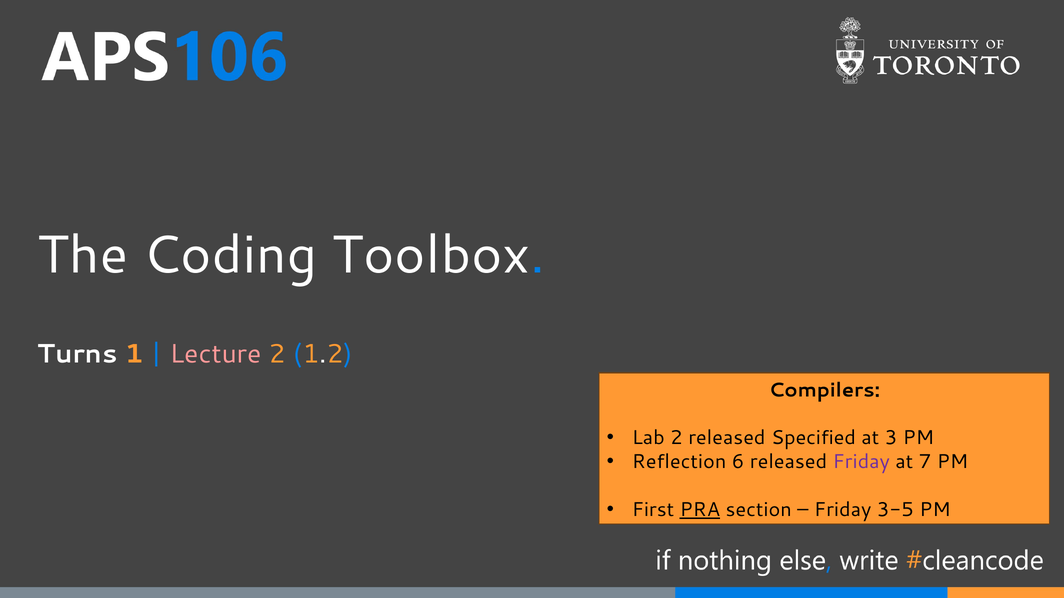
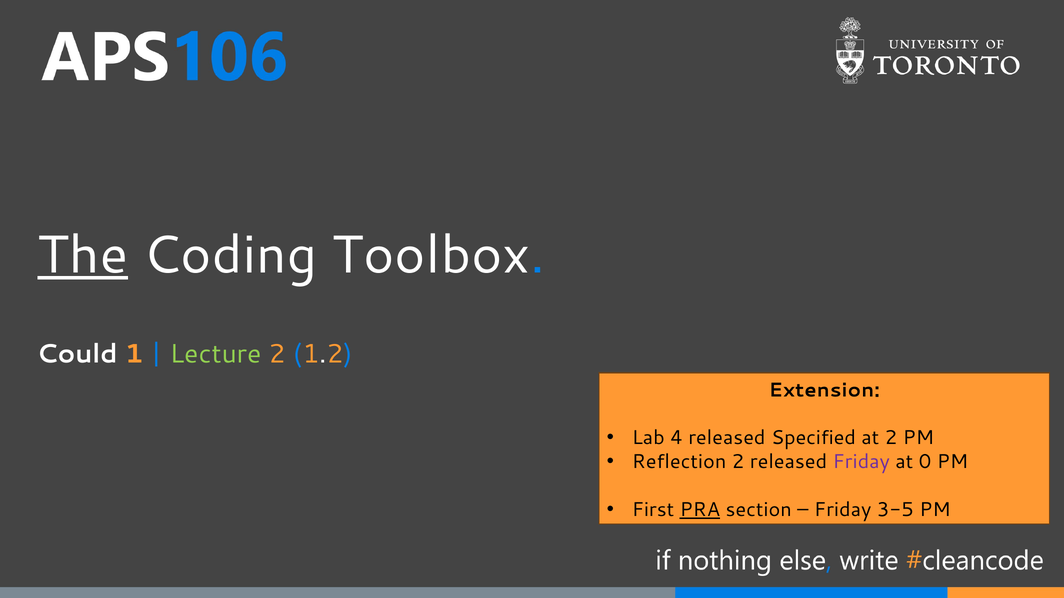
The underline: none -> present
Turns: Turns -> Could
Lecture colour: pink -> light green
Compilers: Compilers -> Extension
Lab 2: 2 -> 4
at 3: 3 -> 2
Reflection 6: 6 -> 2
7: 7 -> 0
